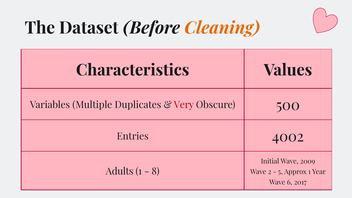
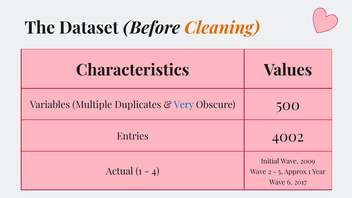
Very colour: red -> blue
Adults: Adults -> Actual
8: 8 -> 4
